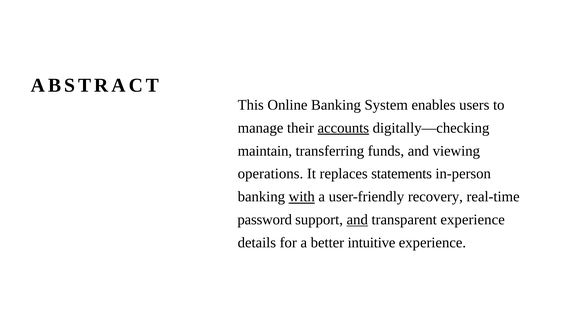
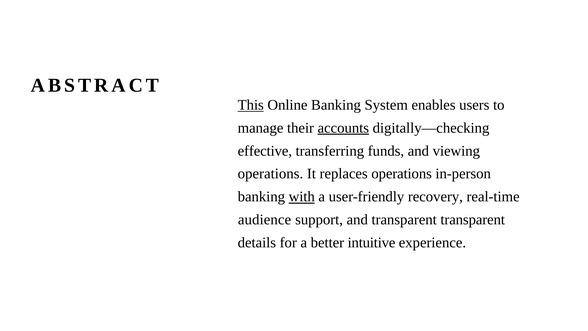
This underline: none -> present
maintain: maintain -> effective
replaces statements: statements -> operations
password: password -> audience
and at (357, 219) underline: present -> none
transparent experience: experience -> transparent
